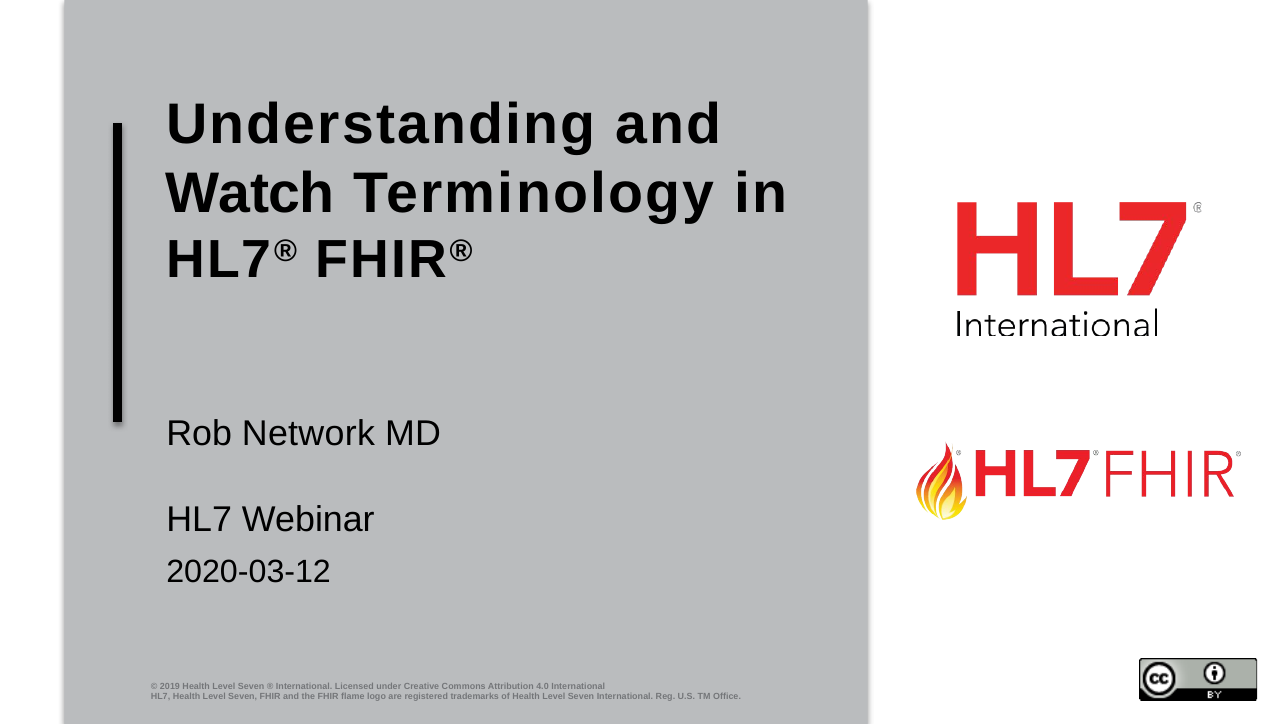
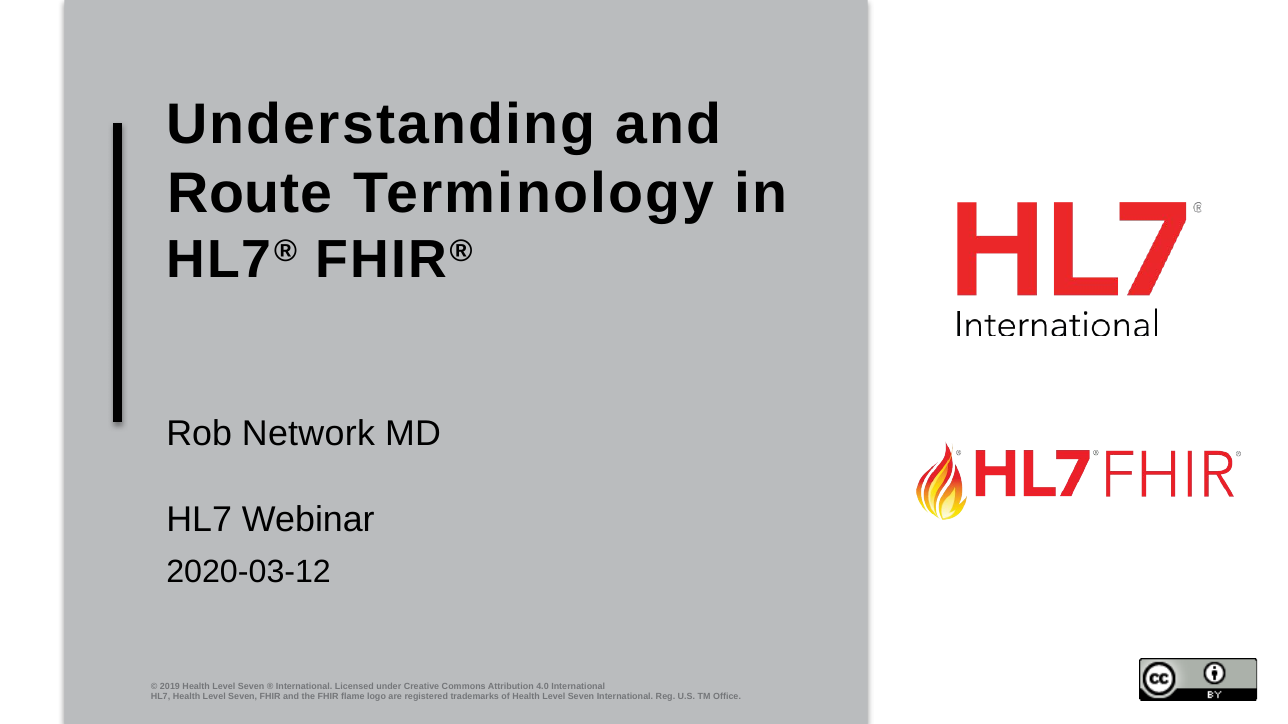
Watch: Watch -> Route
